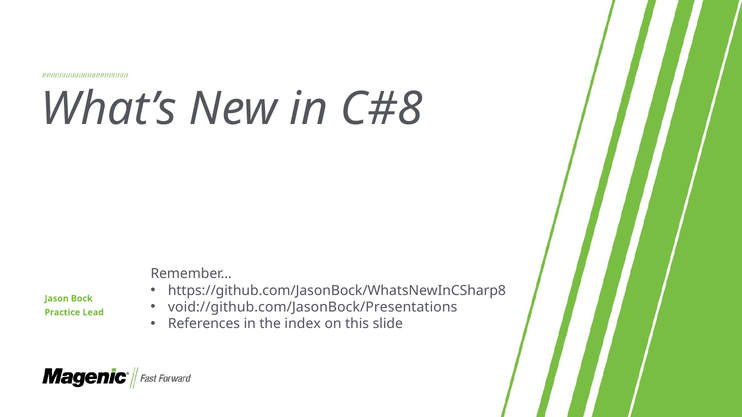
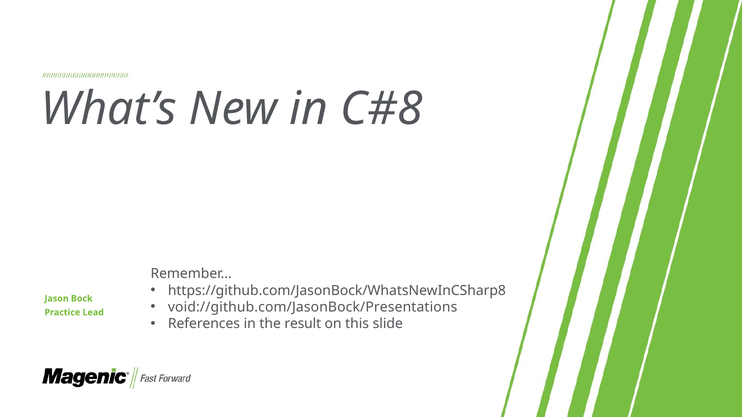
index: index -> result
